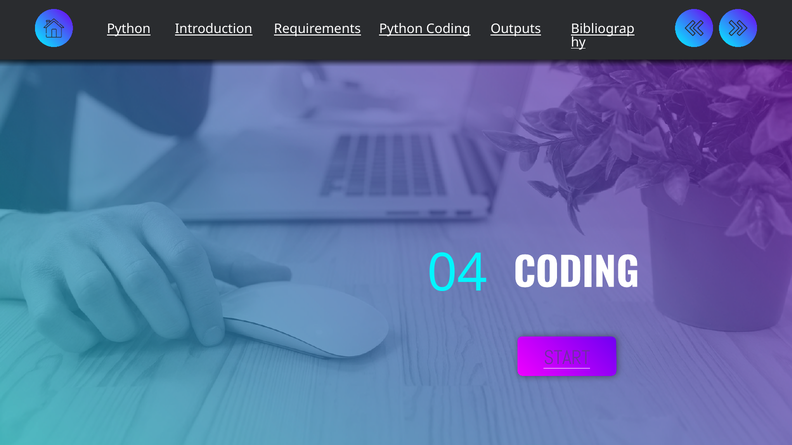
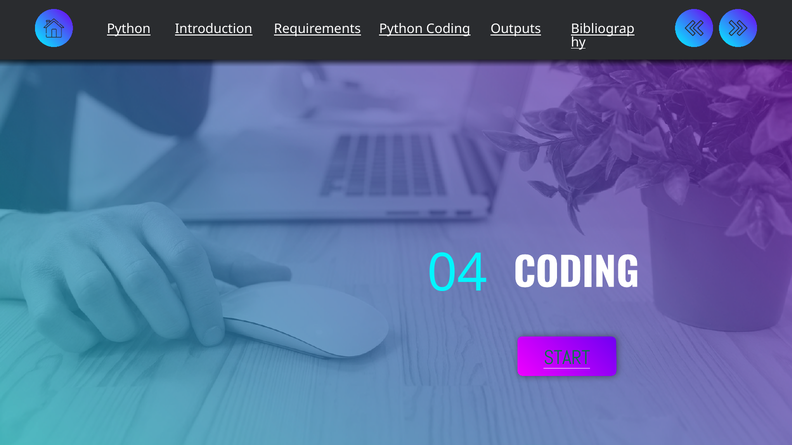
START colour: purple -> green
